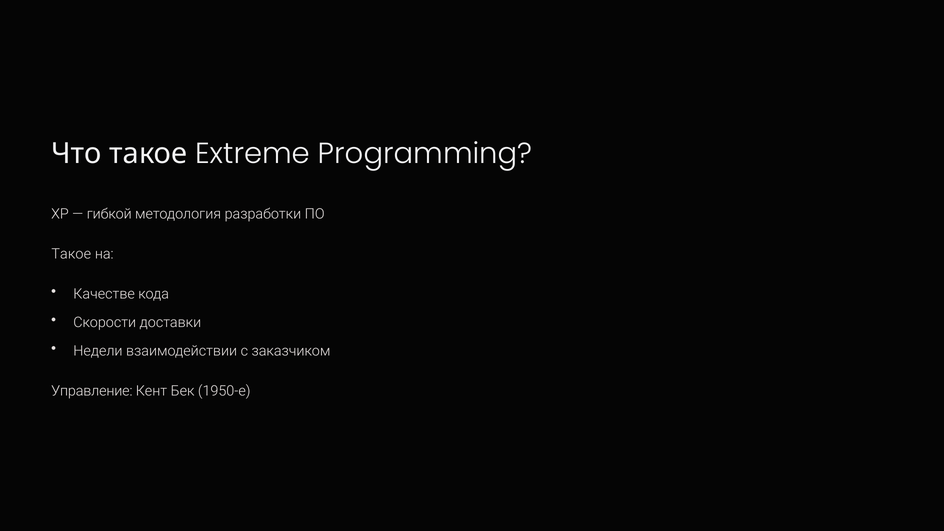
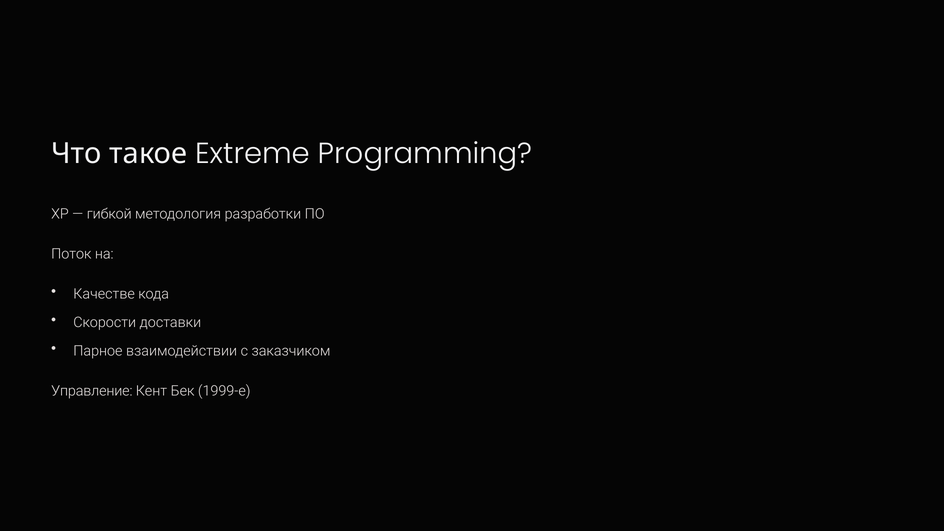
Такое at (71, 254): Такое -> Поток
Недели: Недели -> Парное
1950-е: 1950-е -> 1999-е
